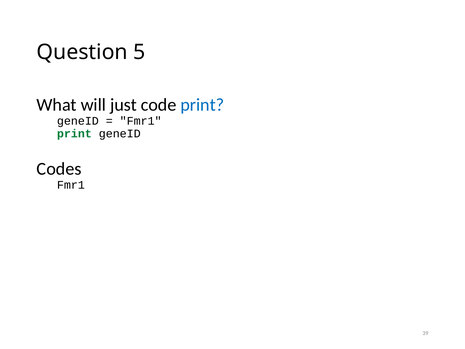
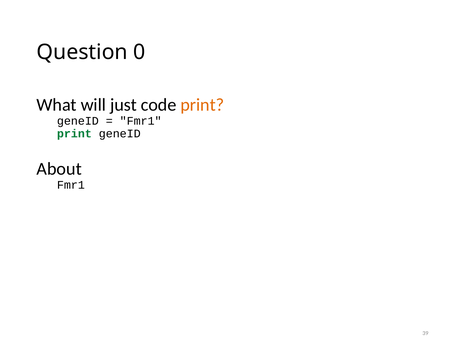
5: 5 -> 0
print at (202, 105) colour: blue -> orange
Codes: Codes -> About
